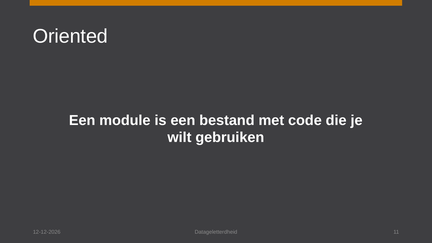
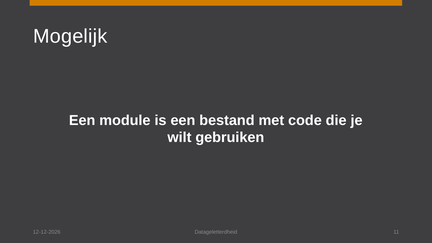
Oriented: Oriented -> Mogelijk
